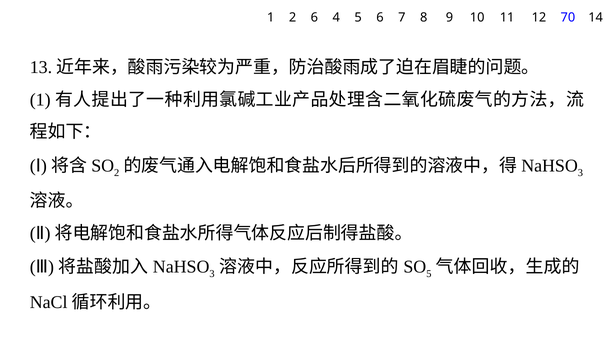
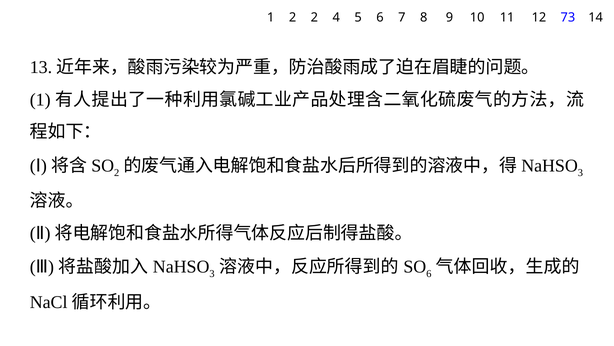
2 6: 6 -> 2
70: 70 -> 73
5 at (429, 274): 5 -> 6
